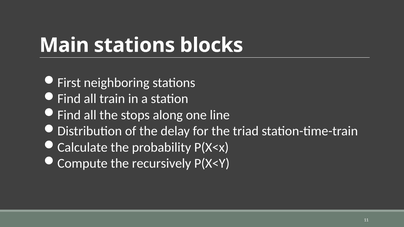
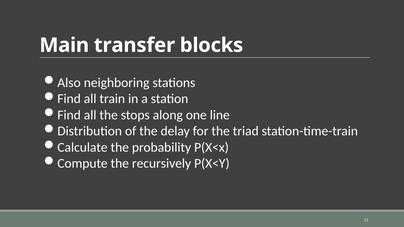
Main stations: stations -> transfer
First: First -> Also
